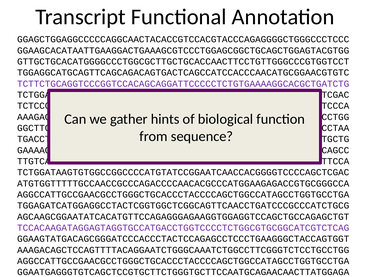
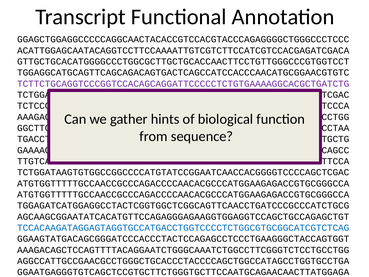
GGAAGCACATAATTGAAGGACTGAAAGCGTCCCTGGAGCGGCTGCAGCTGGAGTACGTGG at (183, 50): GGAAGCACATAATTGAAGGACTGAAAGCGTCCCTGGAGCGGCTGCAGCTGGAGTACGTGG -> ACATTGGAGCAATACAGGTCCTTCCAAAATTGTCGTCTTCCATCGTCCACGAGATCGACA
AGGCCATTGCCGAACGCCTGGGCTGCACCCTACCCCAGCTGGCCATAGCCTGGTGCCTGA at (183, 194): AGGCCATTGCCGAACGCCTGGGCTGCACCCTACCCCAGCTGGCCATAGCCTGGTGCCTGA -> ATGTGGTTTTTGCCAACCGCCCAGACCCCAACACGCCCATGGAAGAGACCGTGCGGGCCA
TCCACAAGATAGGAGTAGGTGCCATGACCTGGTCCCCTCTGGCGTGCGGCATCGTCTCAG colour: purple -> blue
